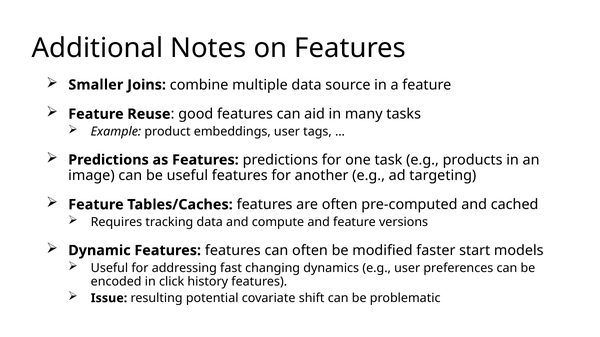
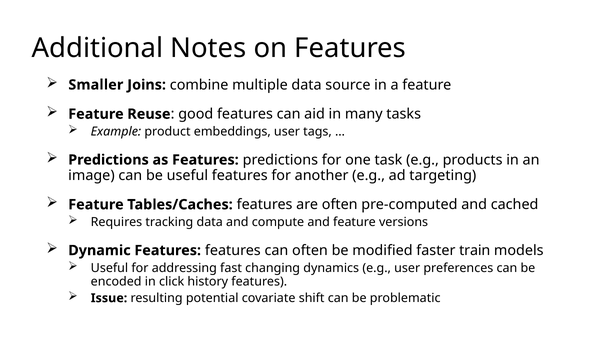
start: start -> train
